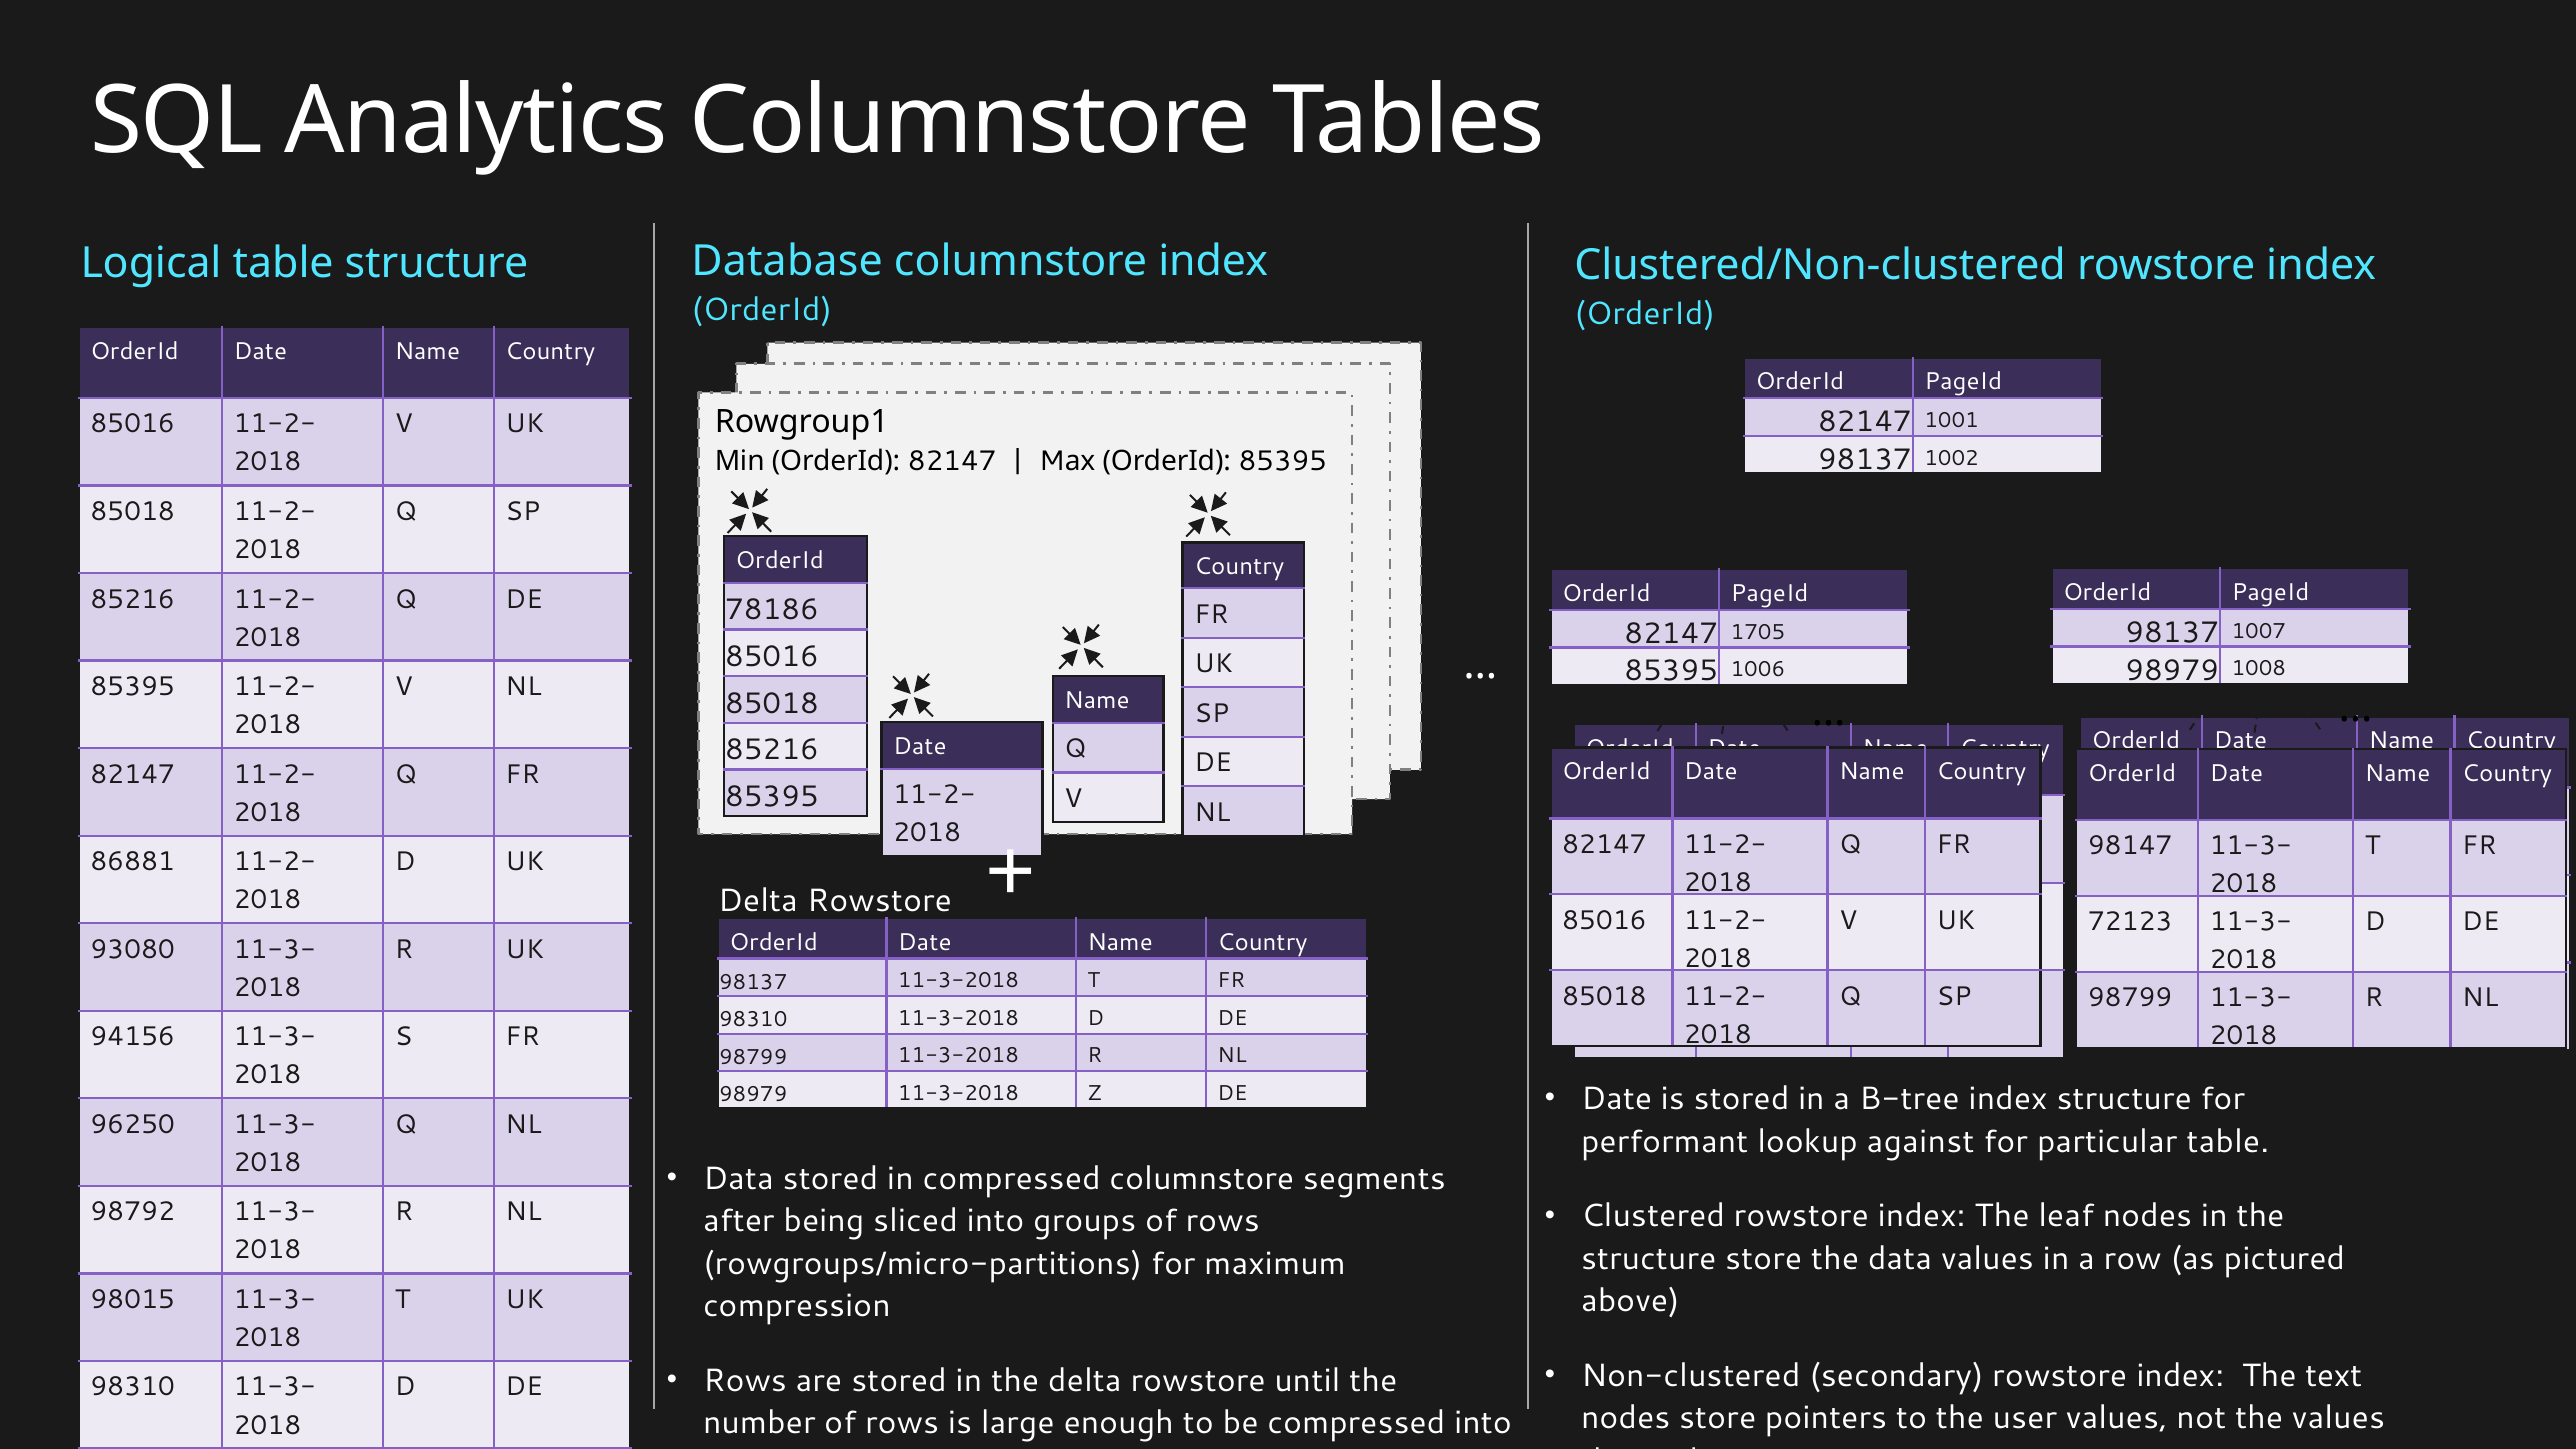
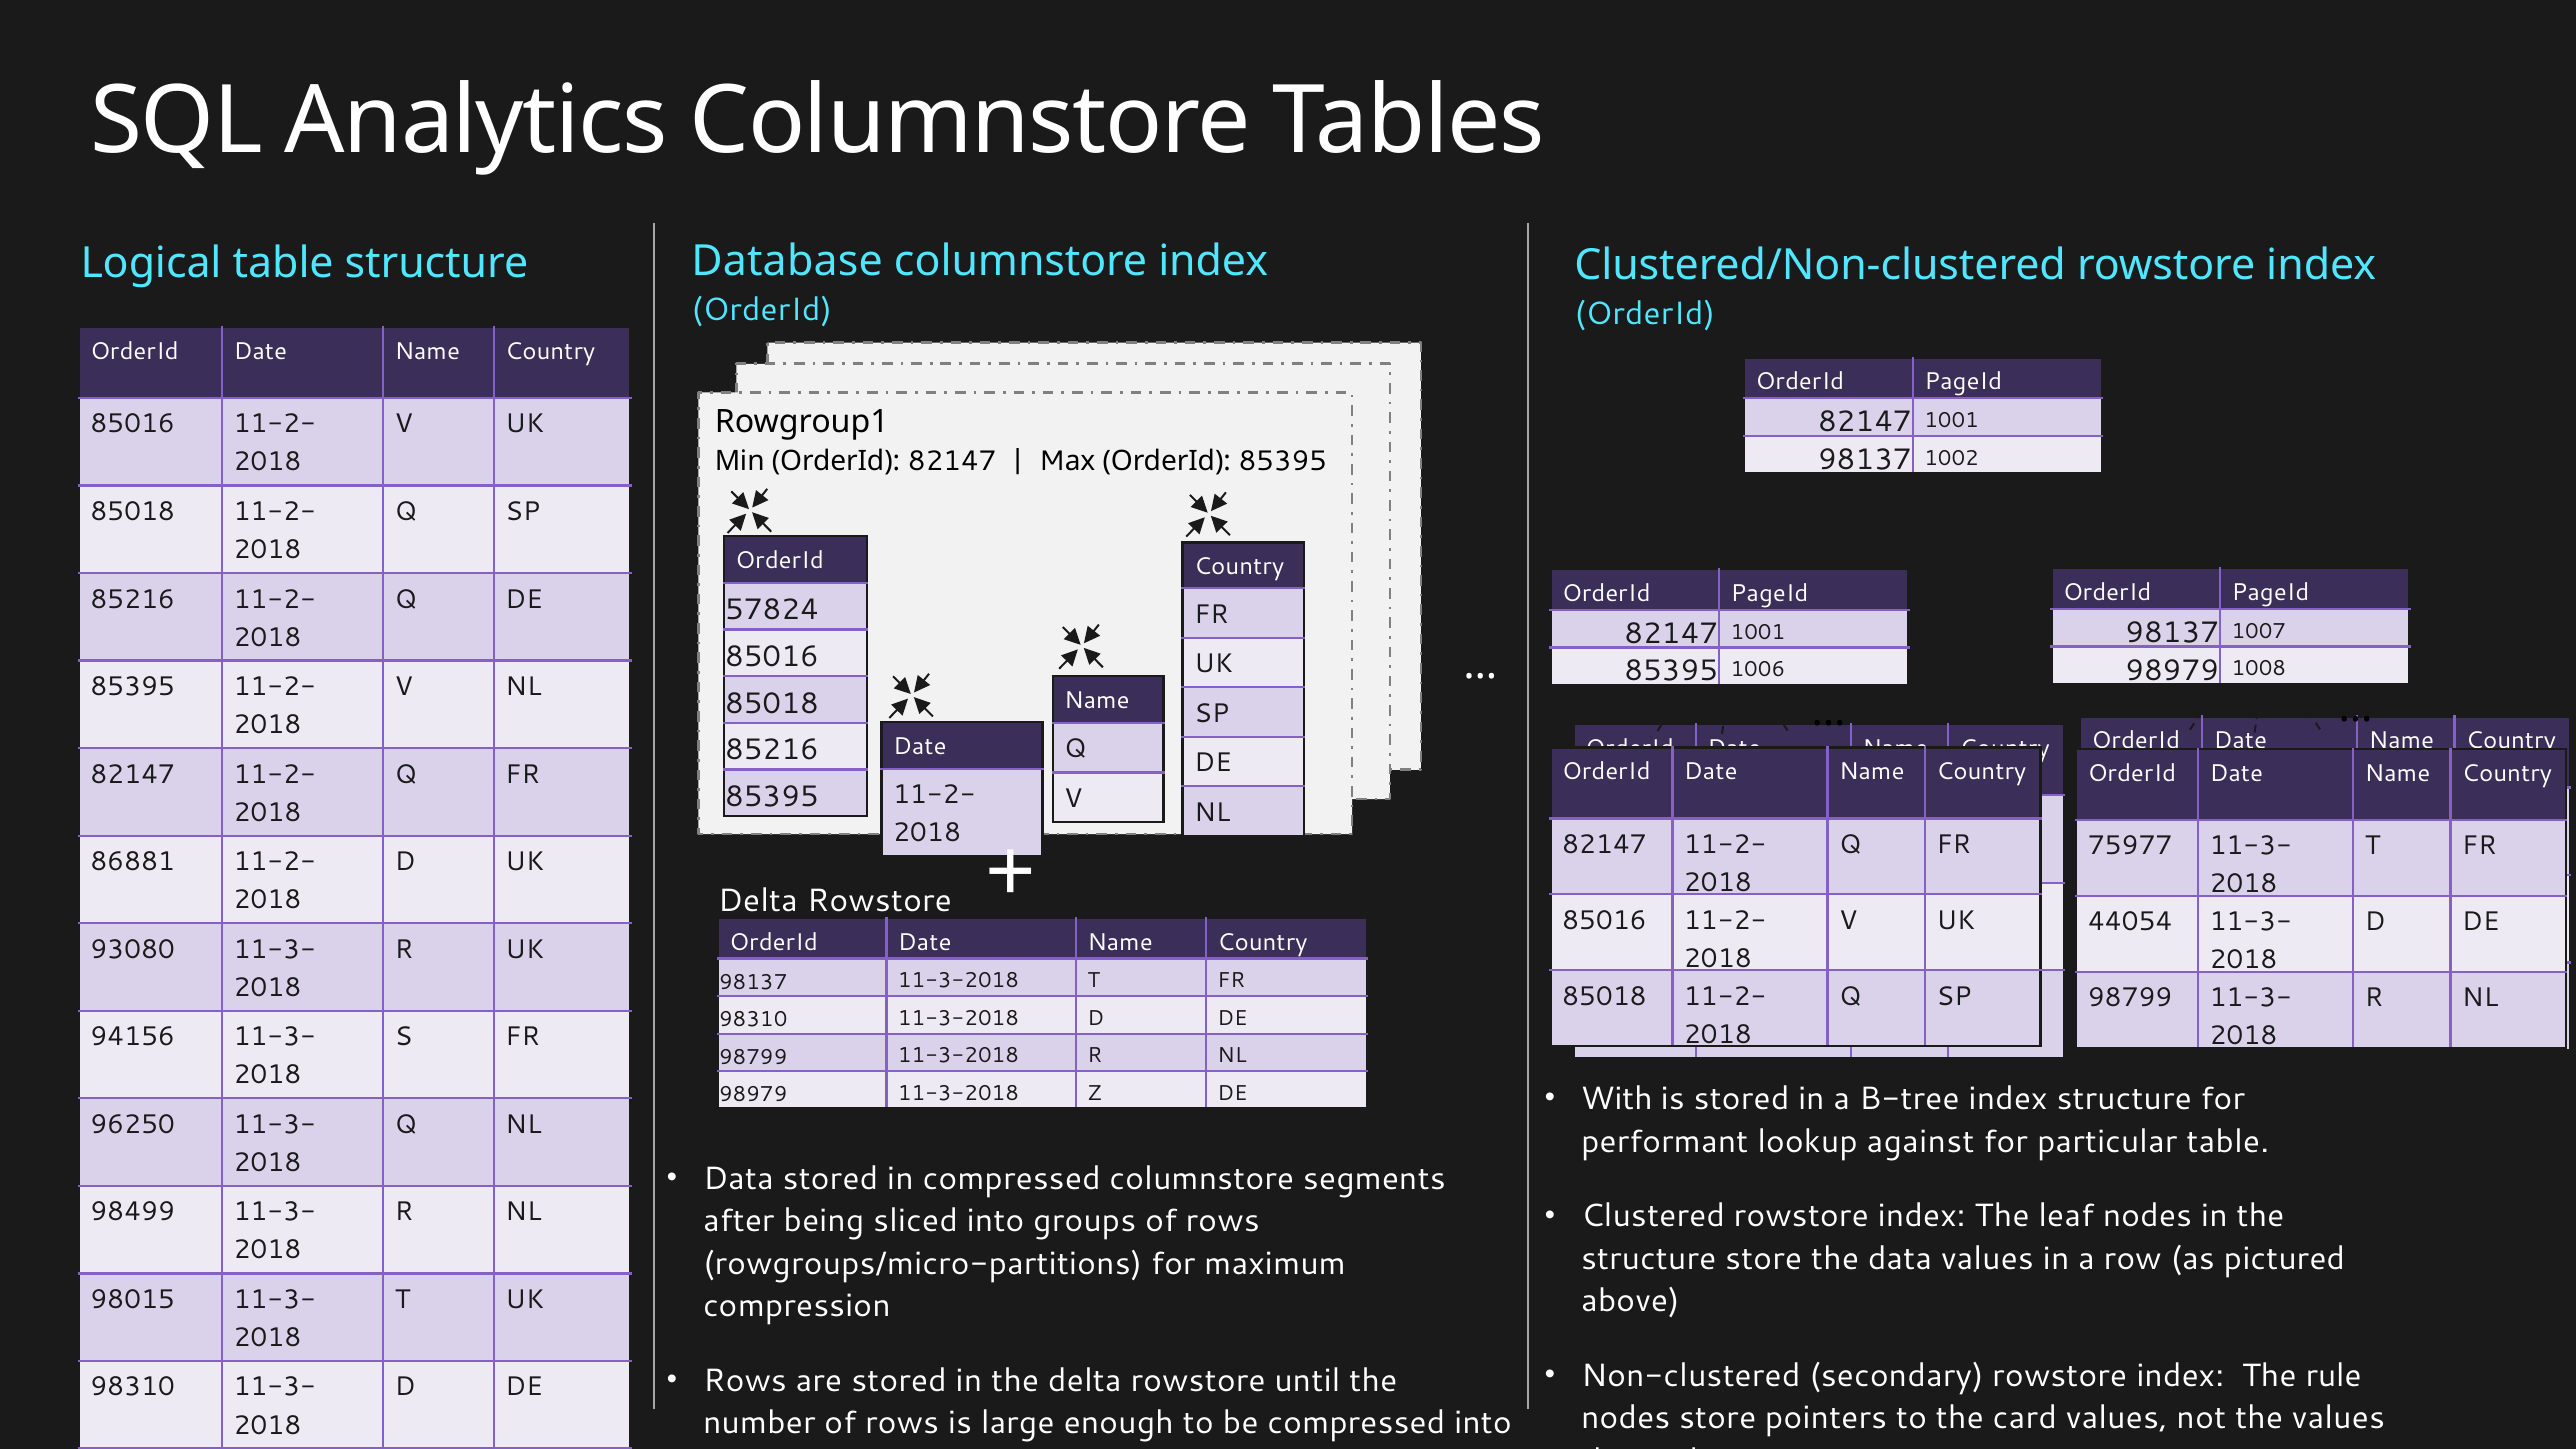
78186: 78186 -> 57824
1705 at (1758, 632): 1705 -> 1001
98147: 98147 -> 75977
72123: 72123 -> 44054
Date at (1617, 1099): Date -> With
98792: 98792 -> 98499
text: text -> rule
user: user -> card
